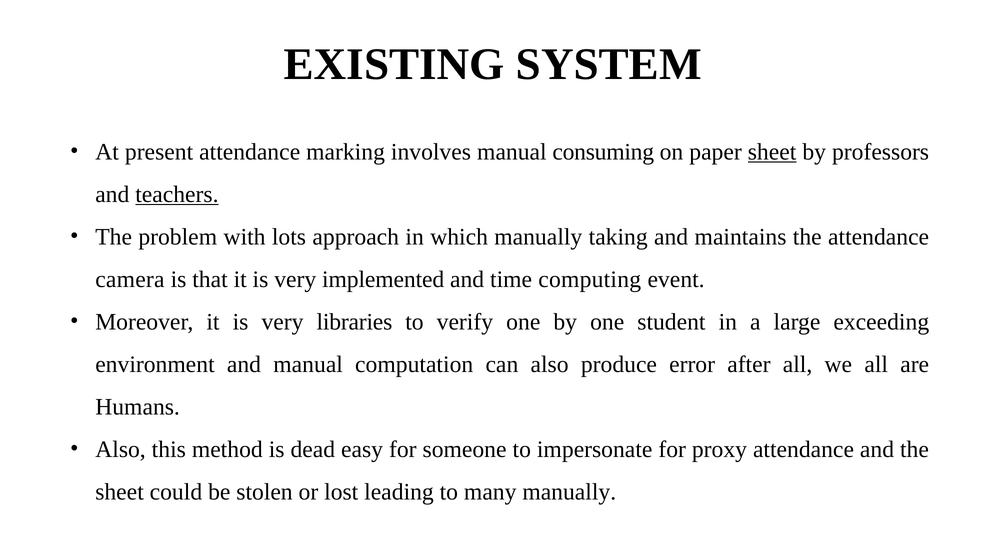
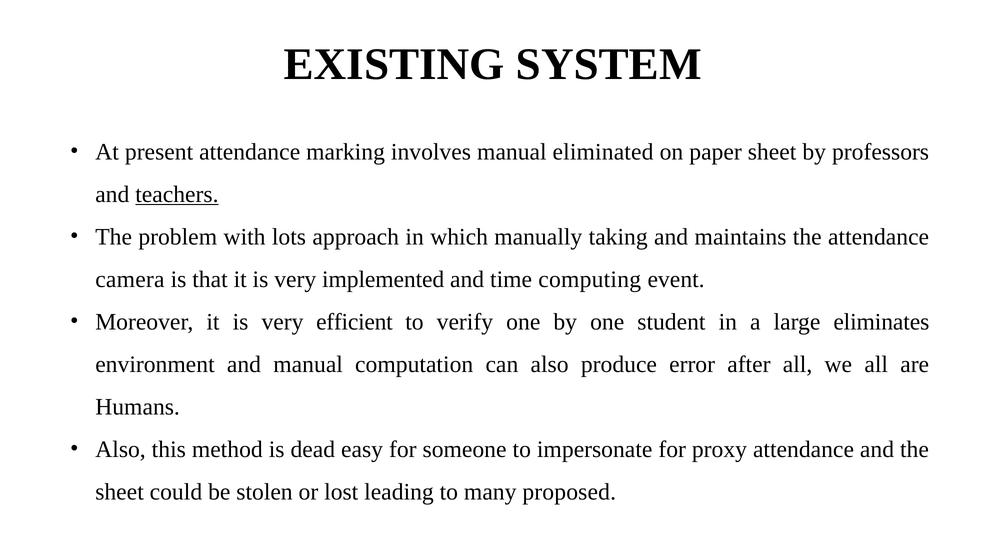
consuming: consuming -> eliminated
sheet at (772, 152) underline: present -> none
libraries: libraries -> efficient
exceeding: exceeding -> eliminates
many manually: manually -> proposed
